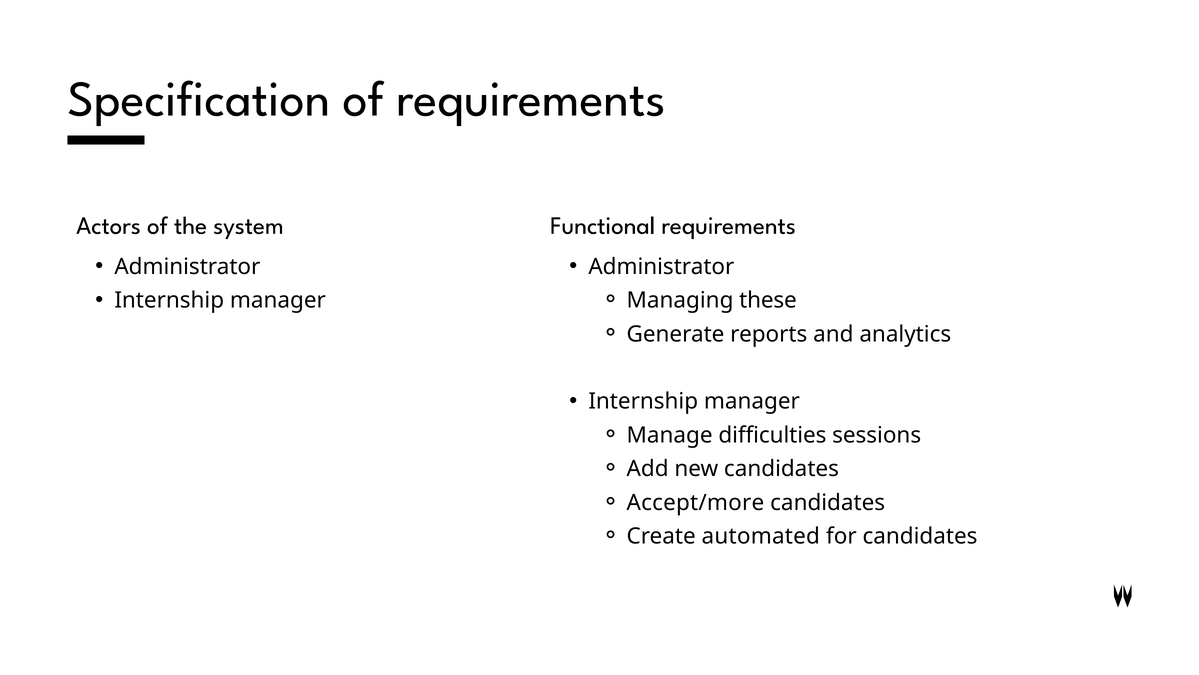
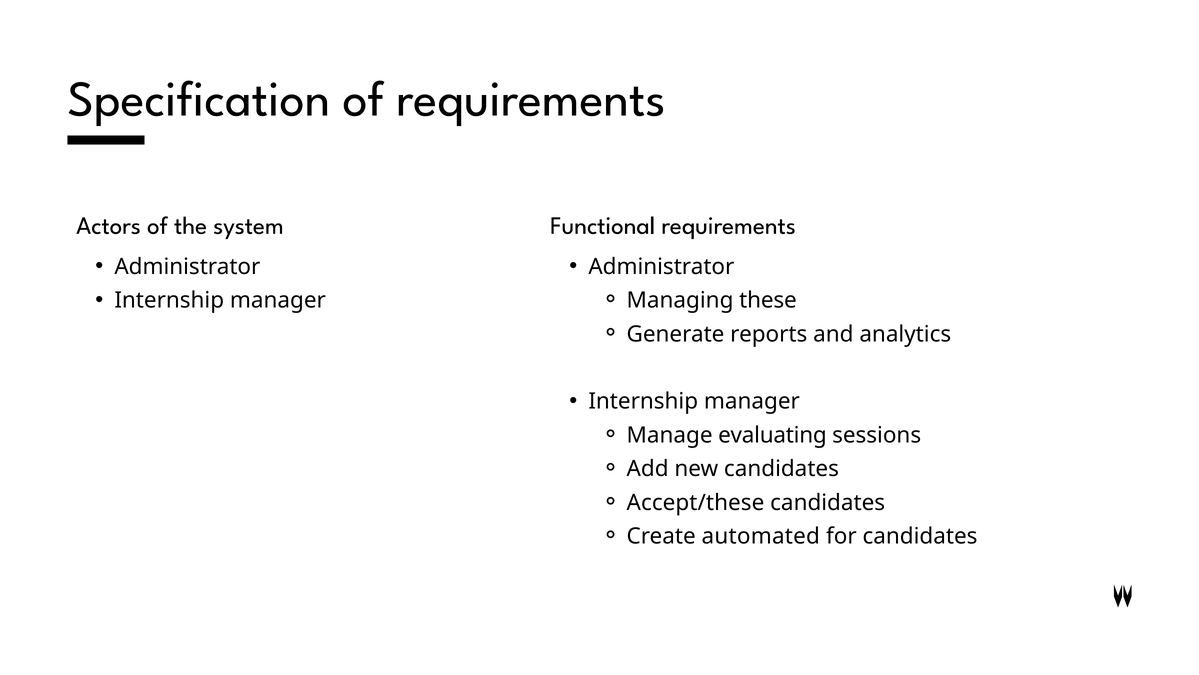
difficulties: difficulties -> evaluating
Accept/more: Accept/more -> Accept/these
